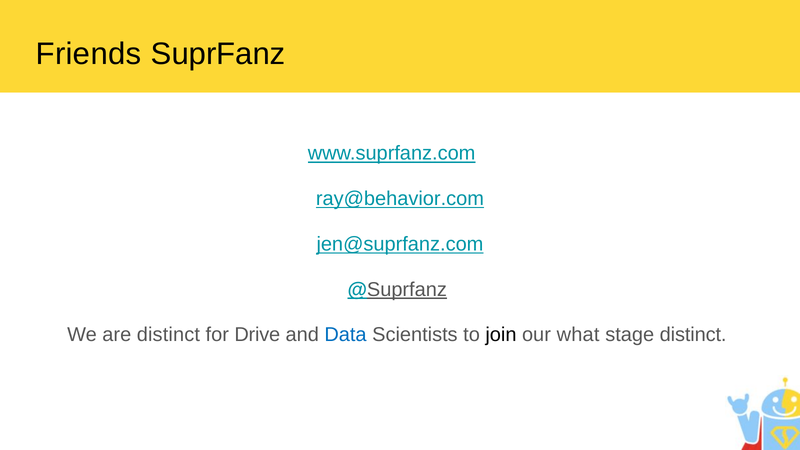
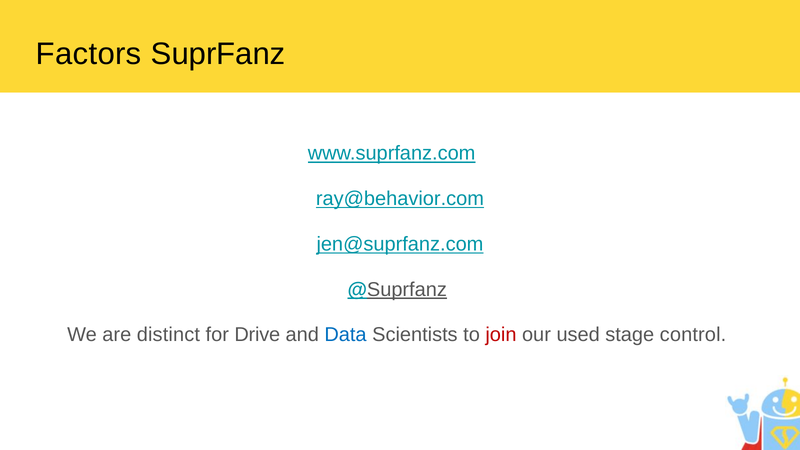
Friends: Friends -> Factors
join colour: black -> red
what: what -> used
stage distinct: distinct -> control
